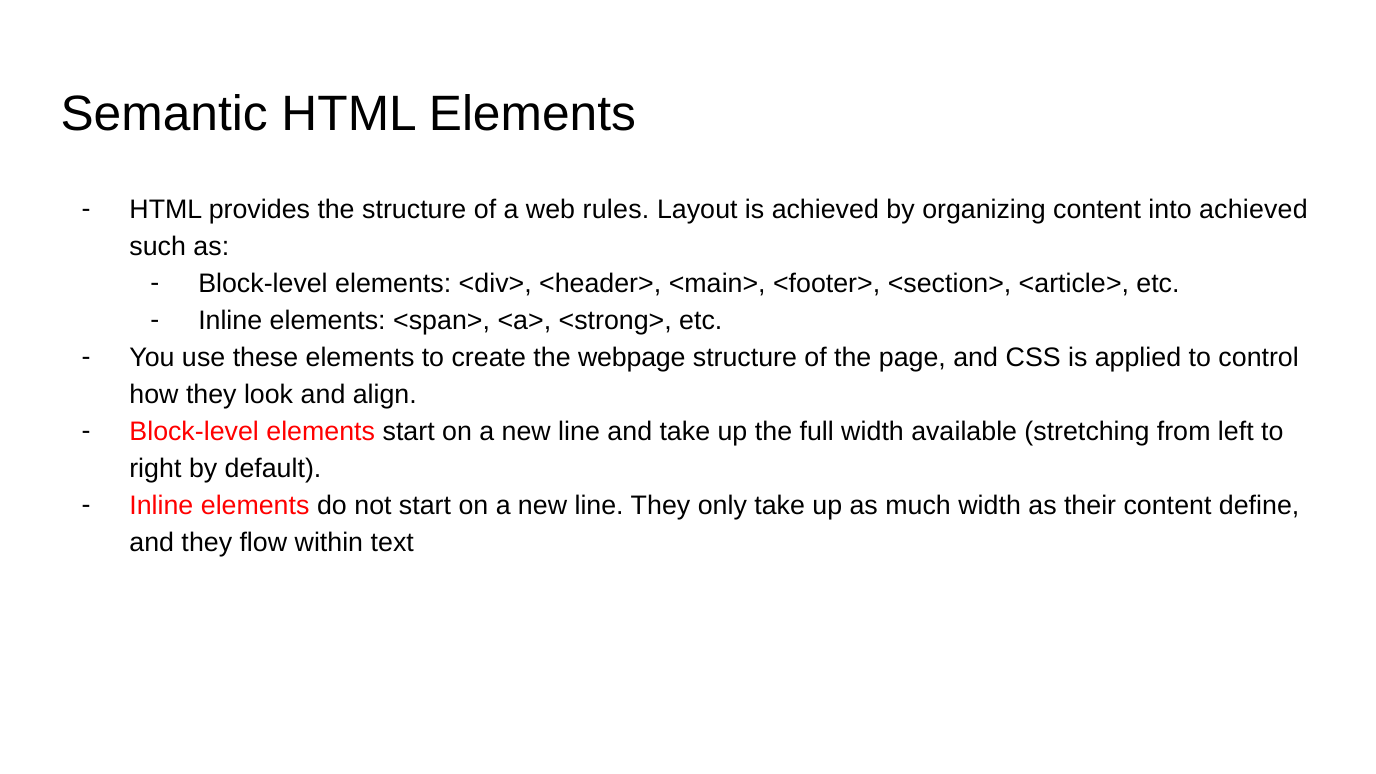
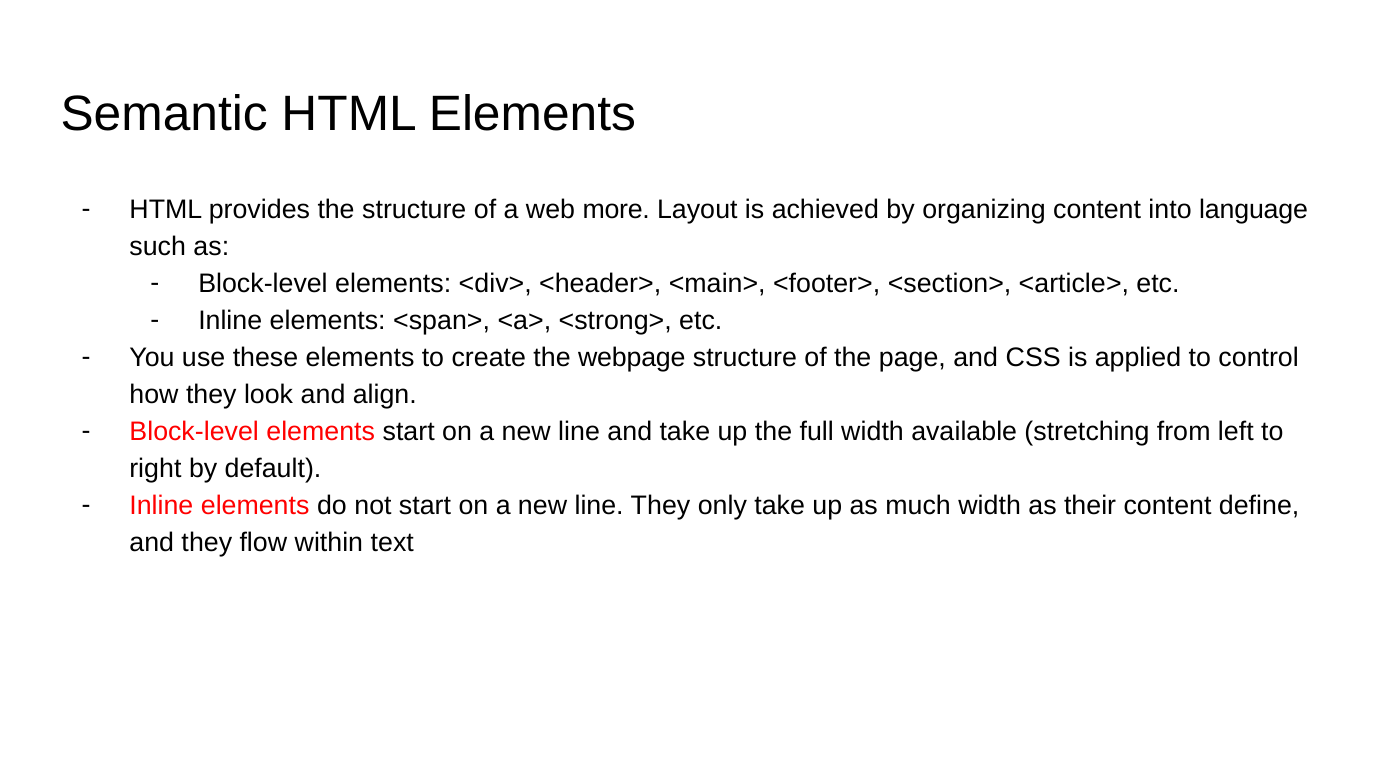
rules: rules -> more
into achieved: achieved -> language
